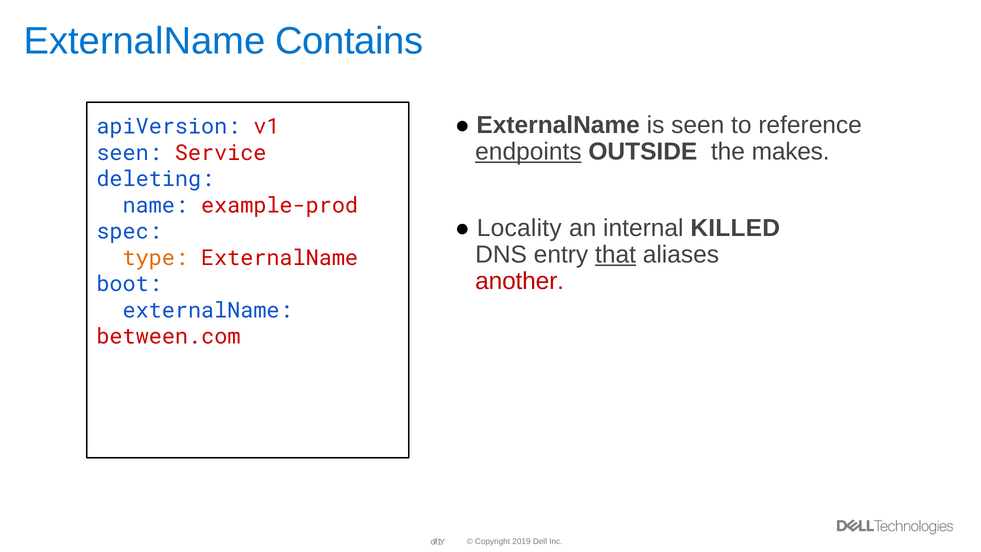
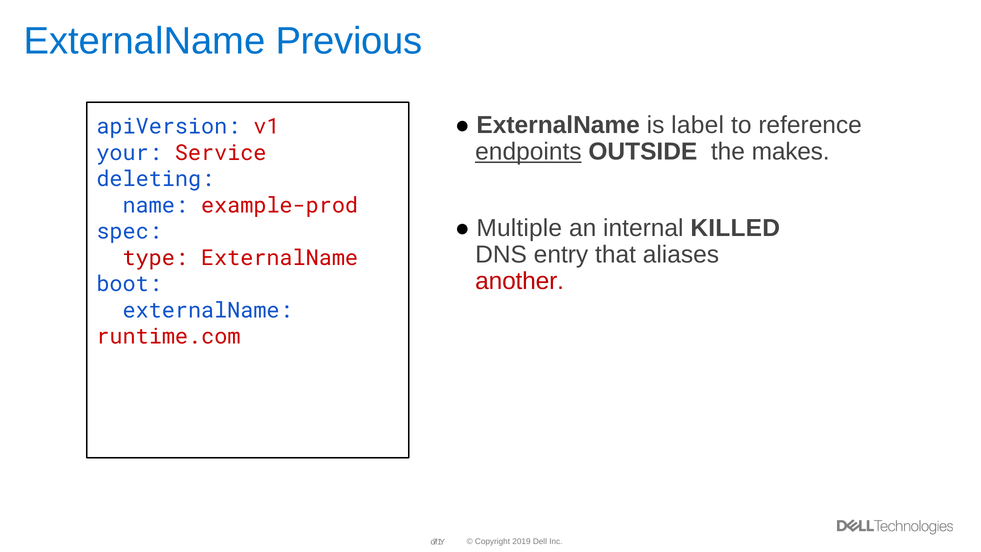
Contains: Contains -> Previous
is seen: seen -> label
seen at (129, 153): seen -> your
Locality: Locality -> Multiple
that underline: present -> none
type colour: orange -> red
between.com: between.com -> runtime.com
